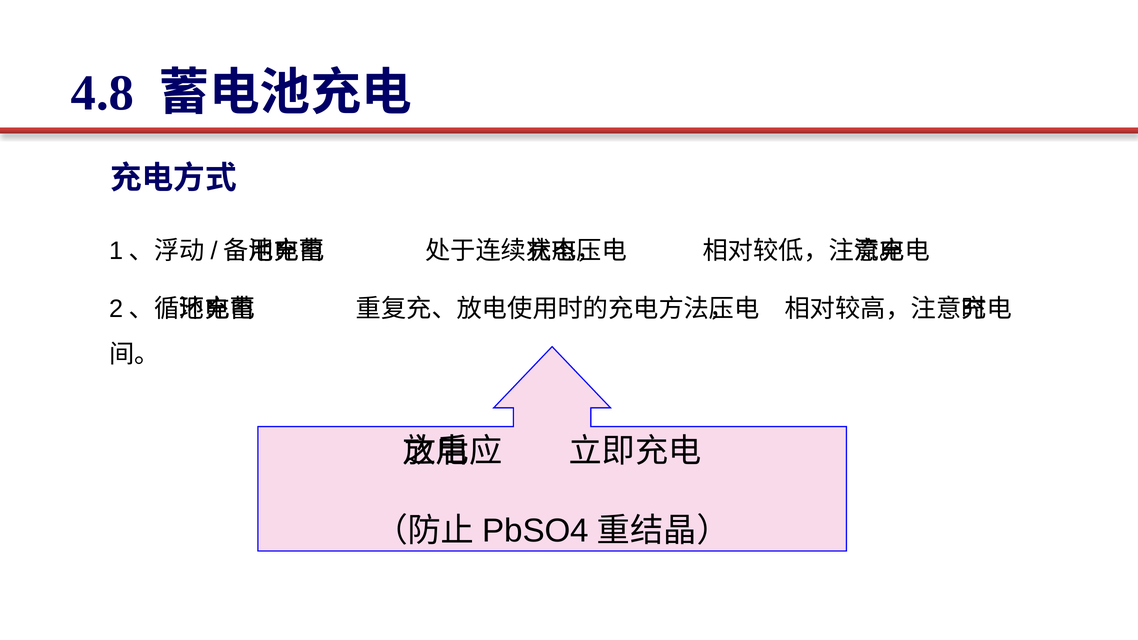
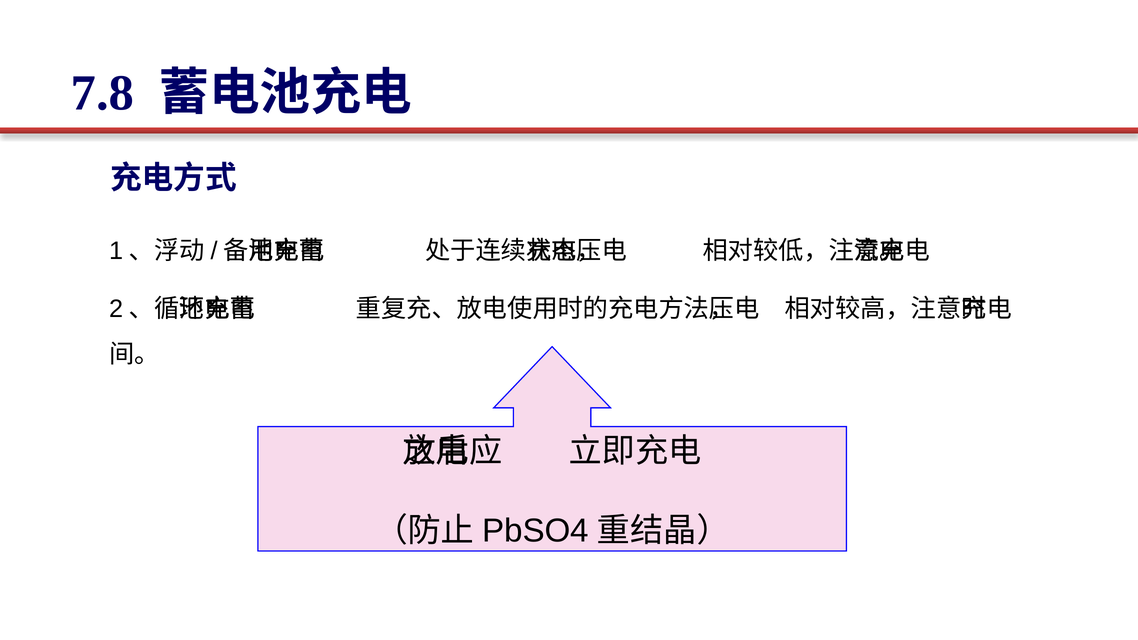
4.8: 4.8 -> 7.8
